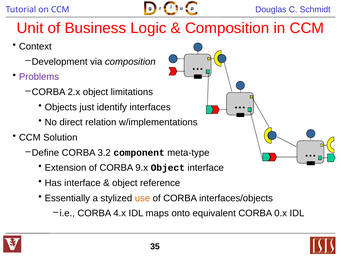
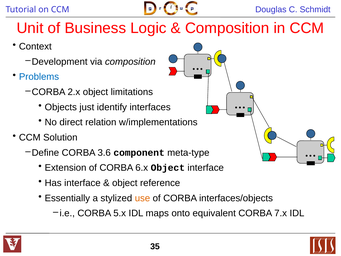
Problems colour: purple -> blue
3.2: 3.2 -> 3.6
9.x: 9.x -> 6.x
4.x: 4.x -> 5.x
0.x: 0.x -> 7.x
